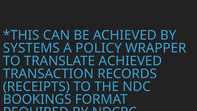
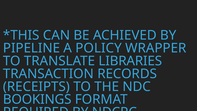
SYSTEMS: SYSTEMS -> PIPELINE
TRANSLATE ACHIEVED: ACHIEVED -> LIBRARIES
